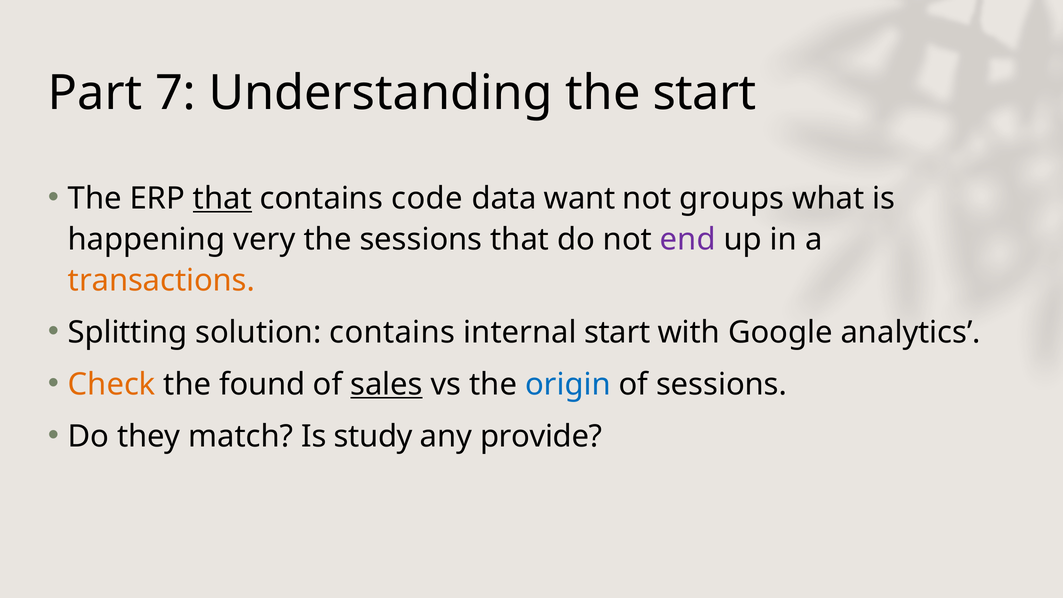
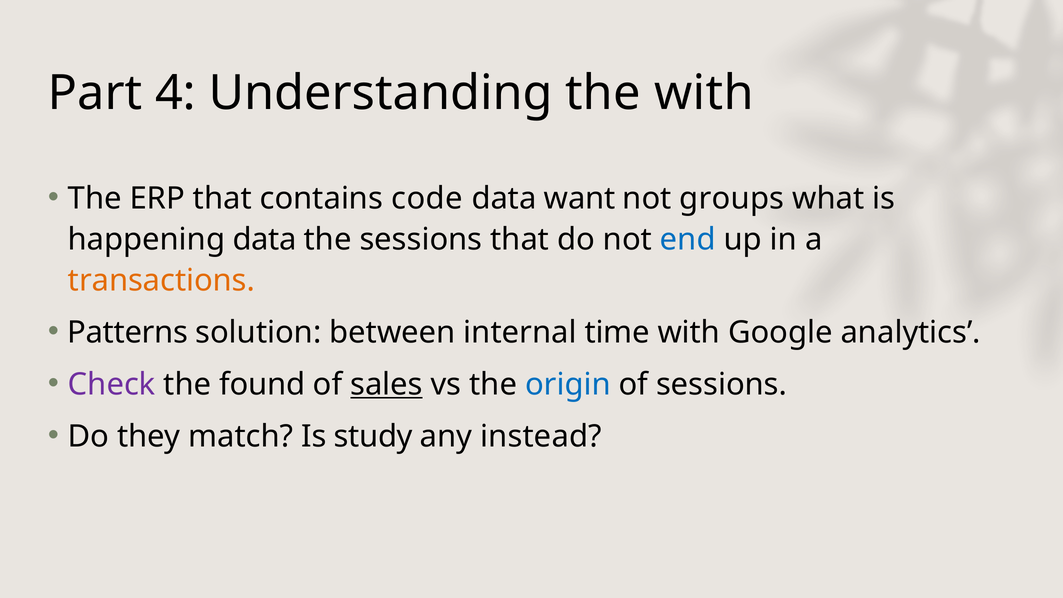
7: 7 -> 4
the start: start -> with
that at (222, 198) underline: present -> none
happening very: very -> data
end colour: purple -> blue
Splitting: Splitting -> Patterns
solution contains: contains -> between
internal start: start -> time
Check colour: orange -> purple
provide: provide -> instead
